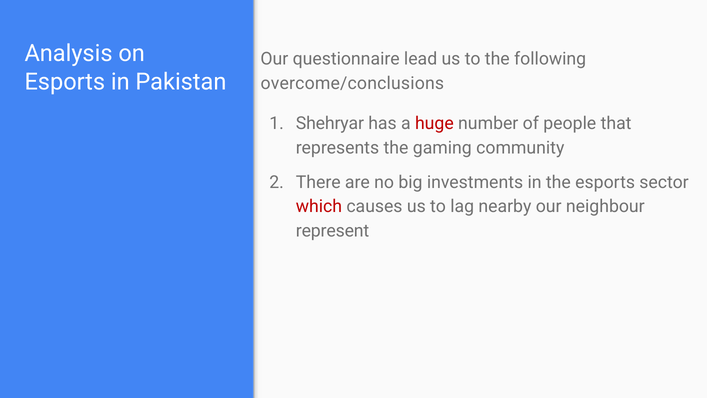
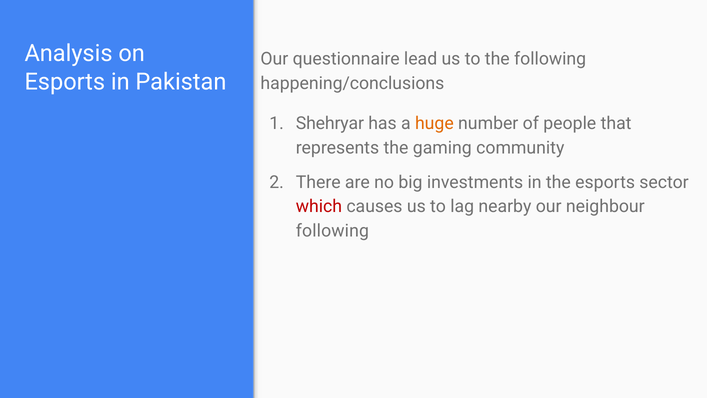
overcome/conclusions: overcome/conclusions -> happening/conclusions
huge colour: red -> orange
represent at (333, 231): represent -> following
